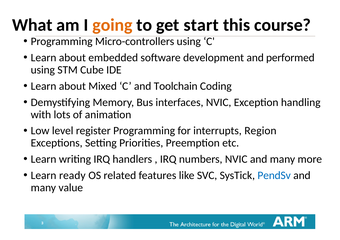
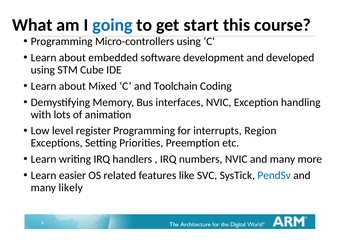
going colour: orange -> blue
performed: performed -> developed
ready: ready -> easier
value: value -> likely
